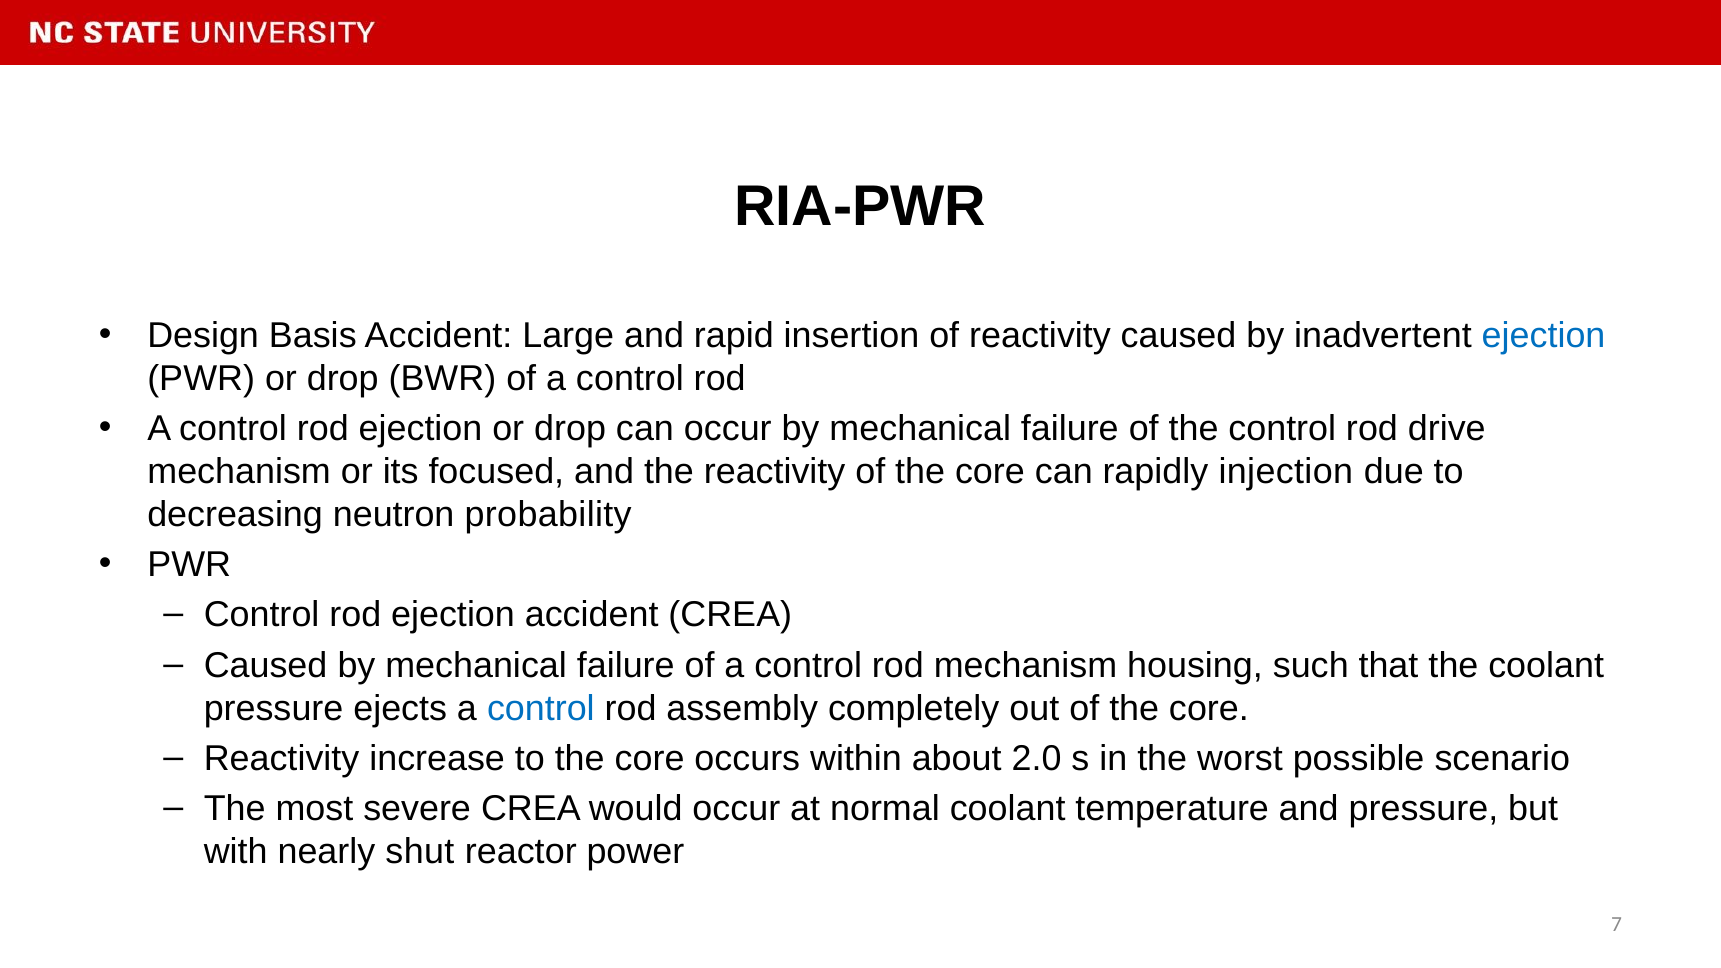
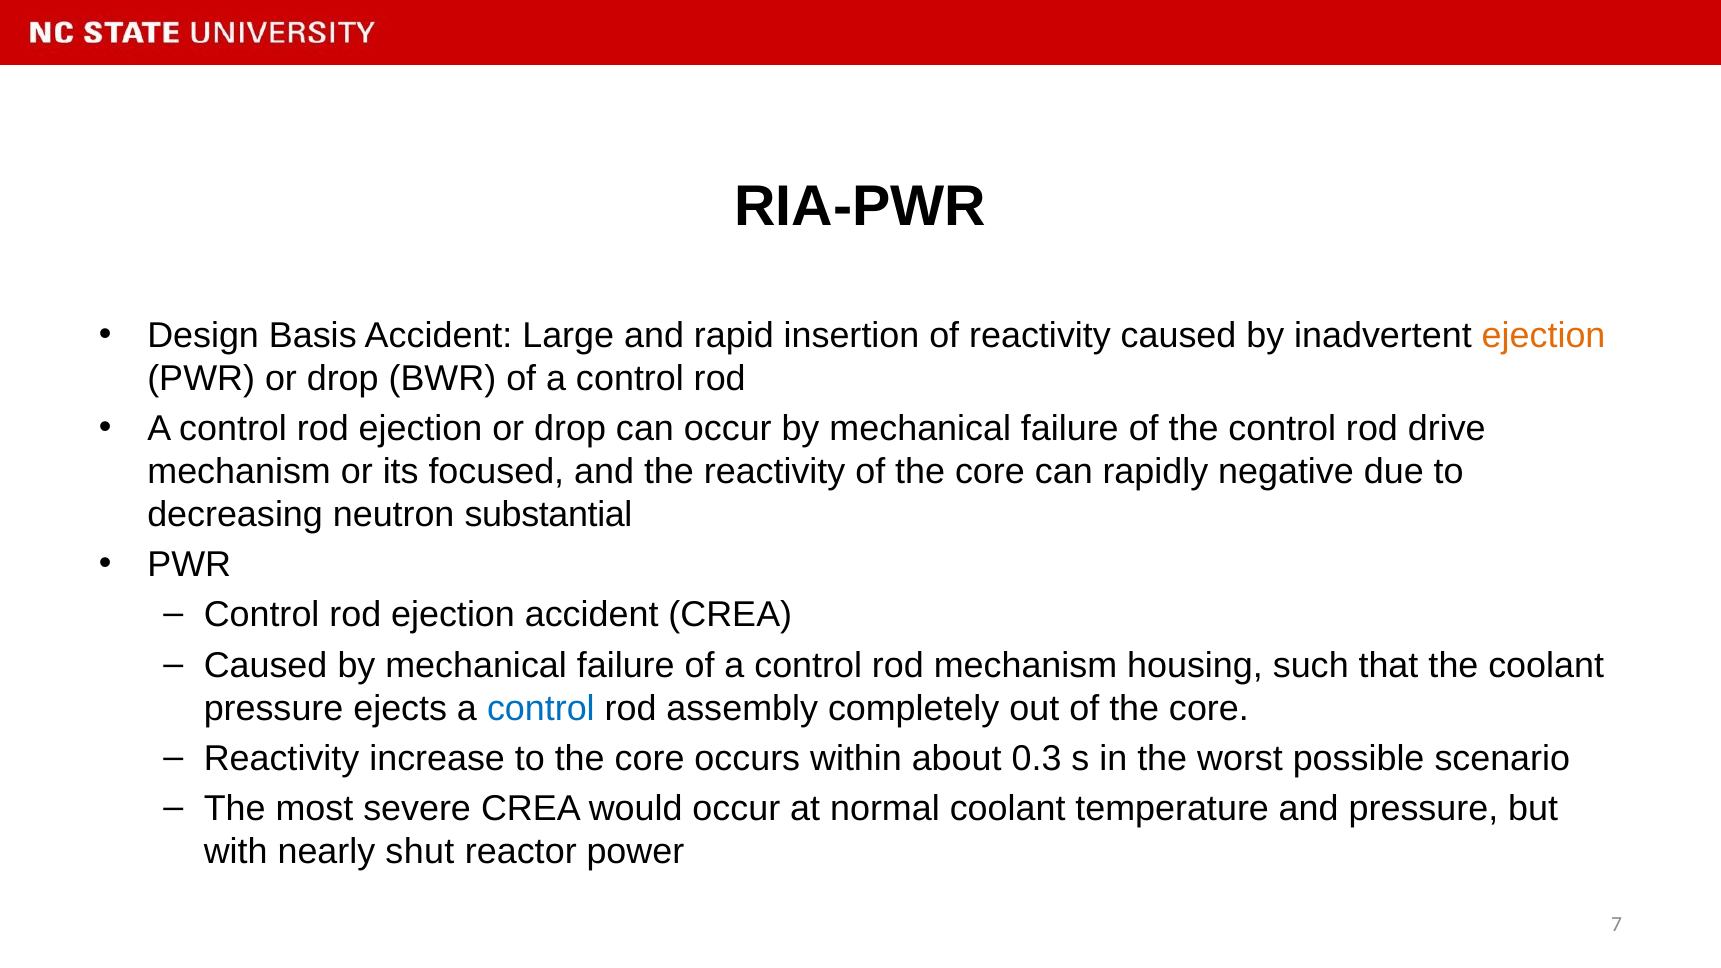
ejection at (1544, 335) colour: blue -> orange
injection: injection -> negative
probability: probability -> substantial
2.0: 2.0 -> 0.3
